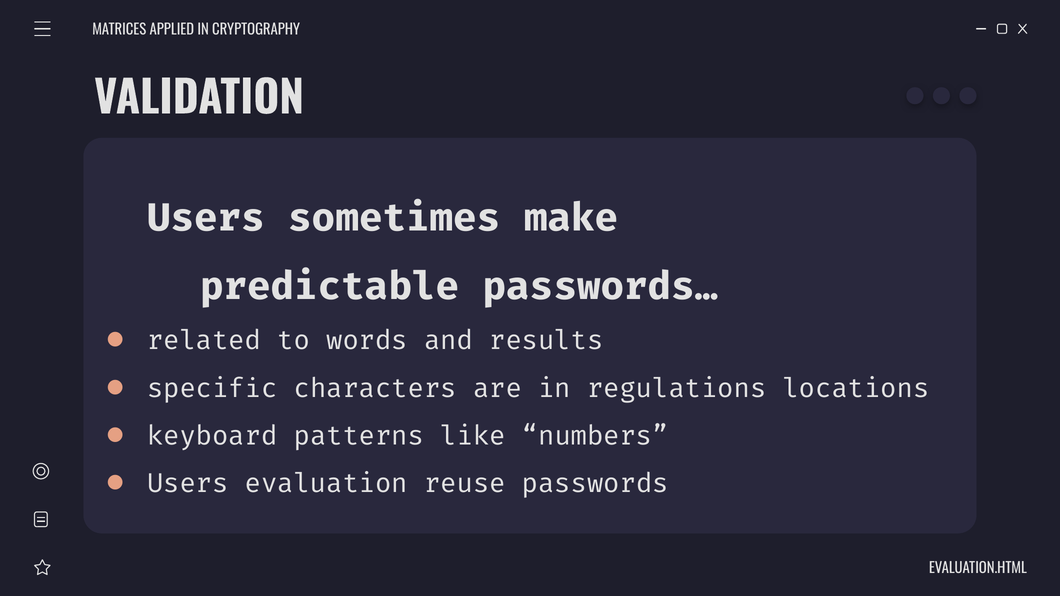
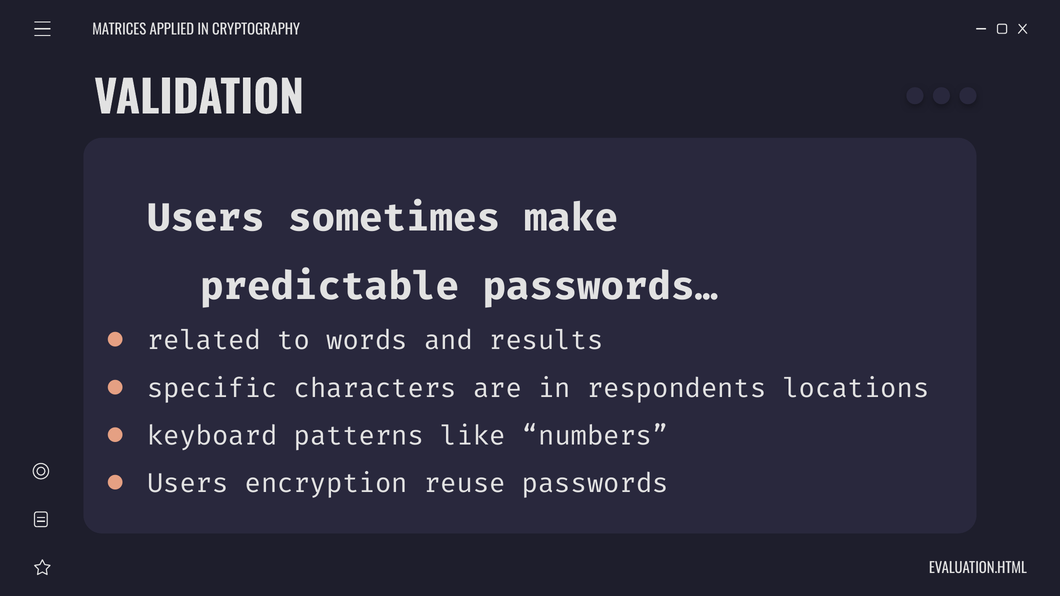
regulations: regulations -> respondents
evaluation: evaluation -> encryption
